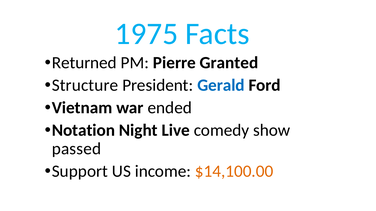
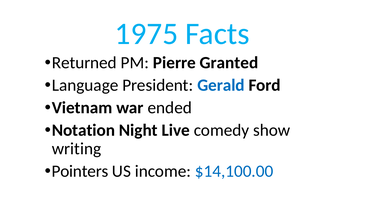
Structure: Structure -> Language
passed: passed -> writing
Support: Support -> Pointers
$14,100.00 colour: orange -> blue
